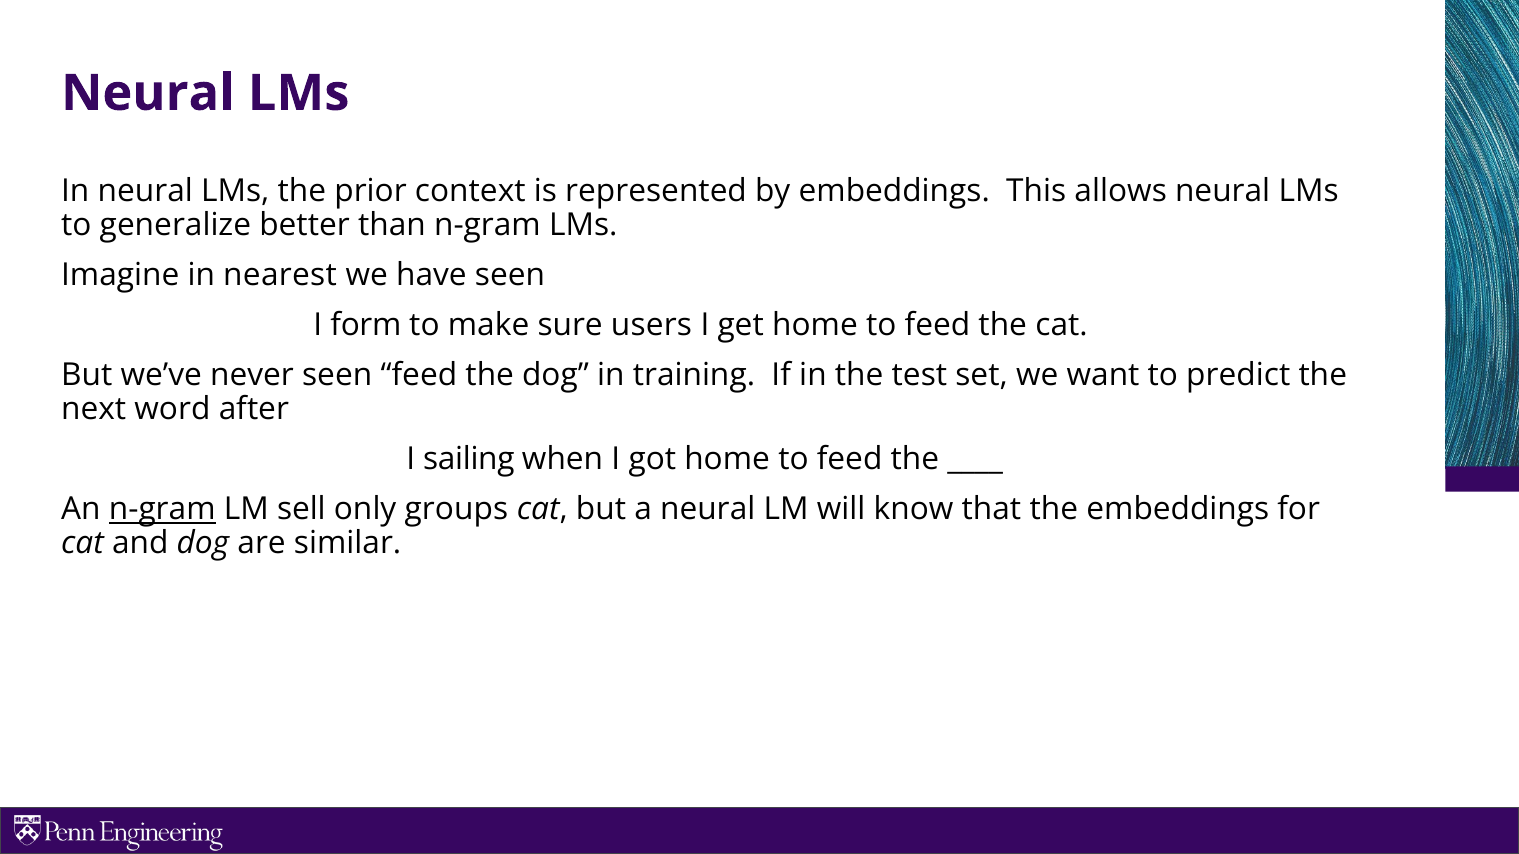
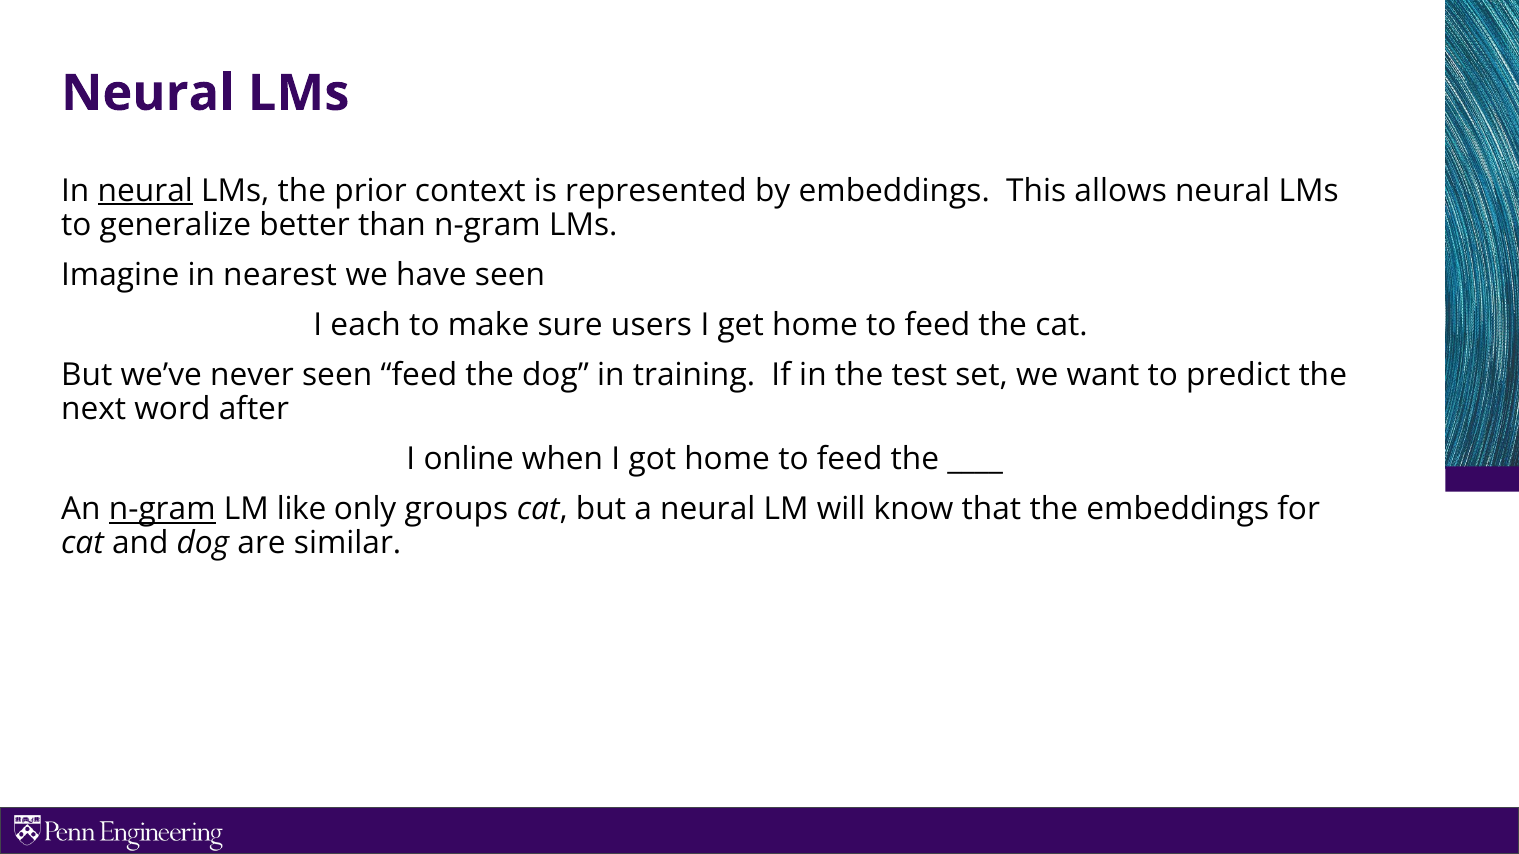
neural at (145, 191) underline: none -> present
form: form -> each
sailing: sailing -> online
sell: sell -> like
